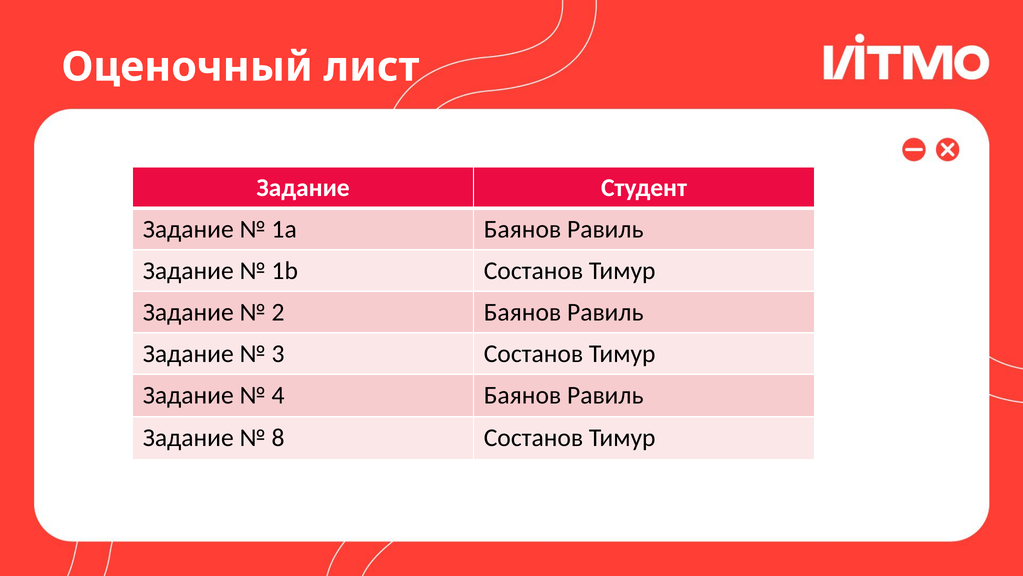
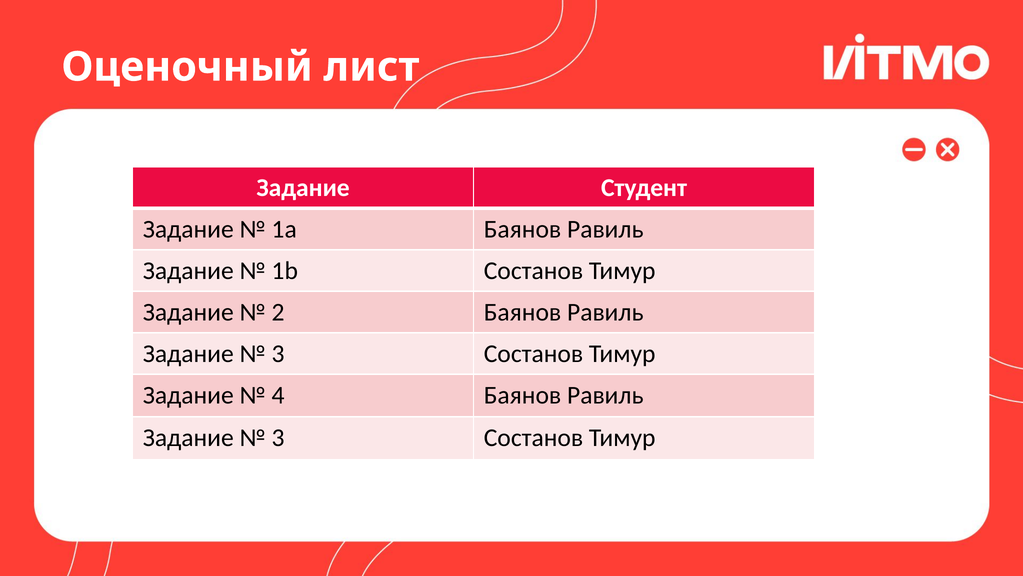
8 at (278, 437): 8 -> 3
